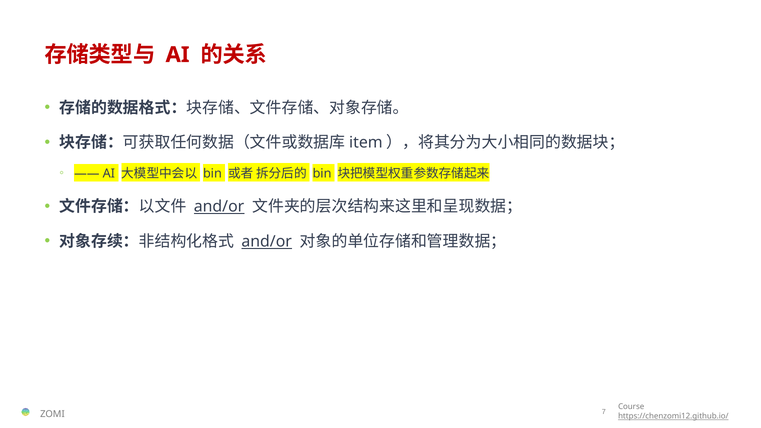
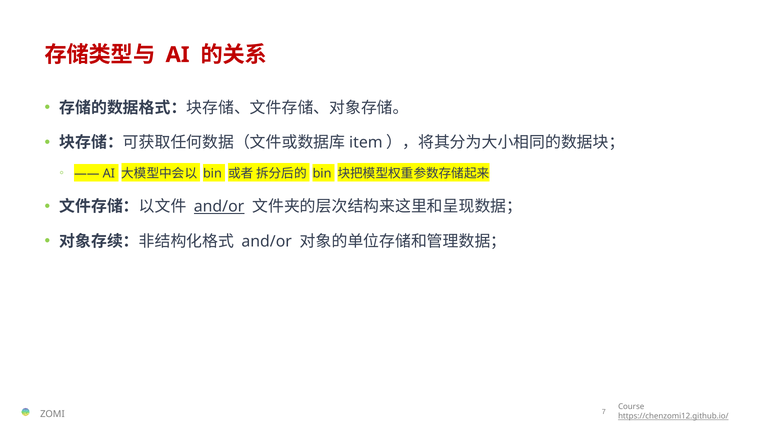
and/or at (267, 242) underline: present -> none
